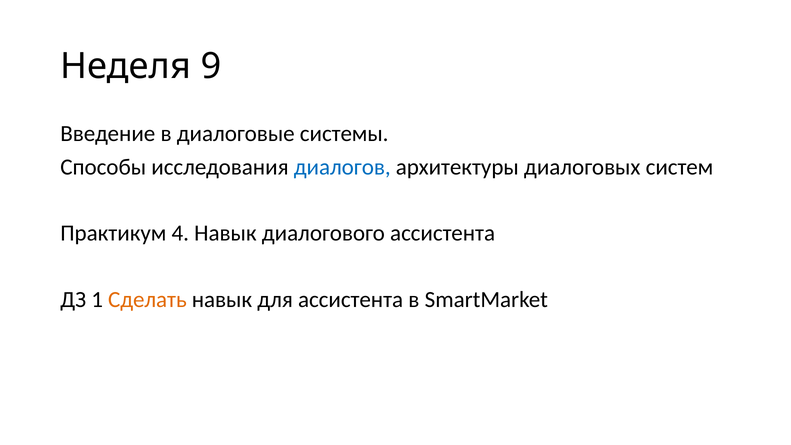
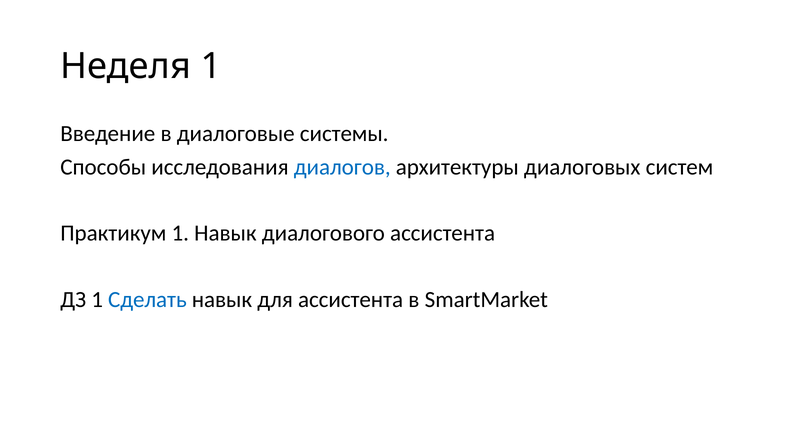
Неделя 9: 9 -> 1
Практикум 4: 4 -> 1
Сделать colour: orange -> blue
